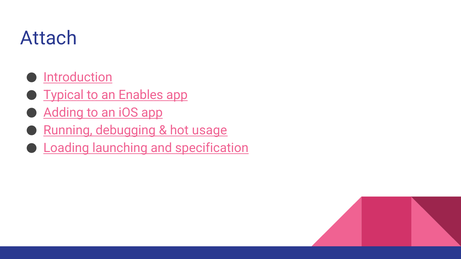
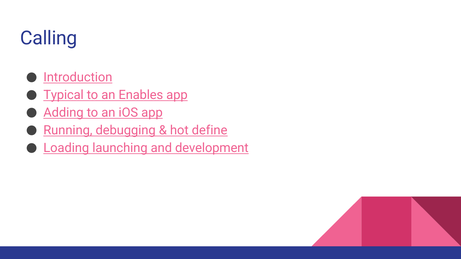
Attach: Attach -> Calling
usage: usage -> define
specification: specification -> development
